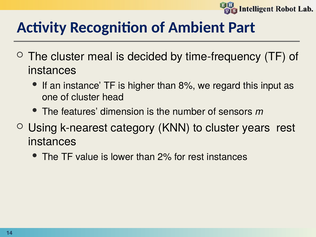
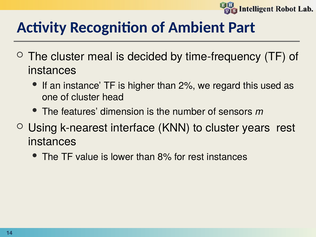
8%: 8% -> 2%
input: input -> used
category: category -> interface
2%: 2% -> 8%
